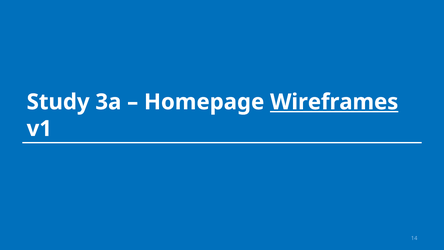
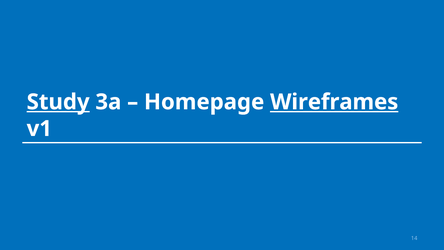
Study underline: none -> present
